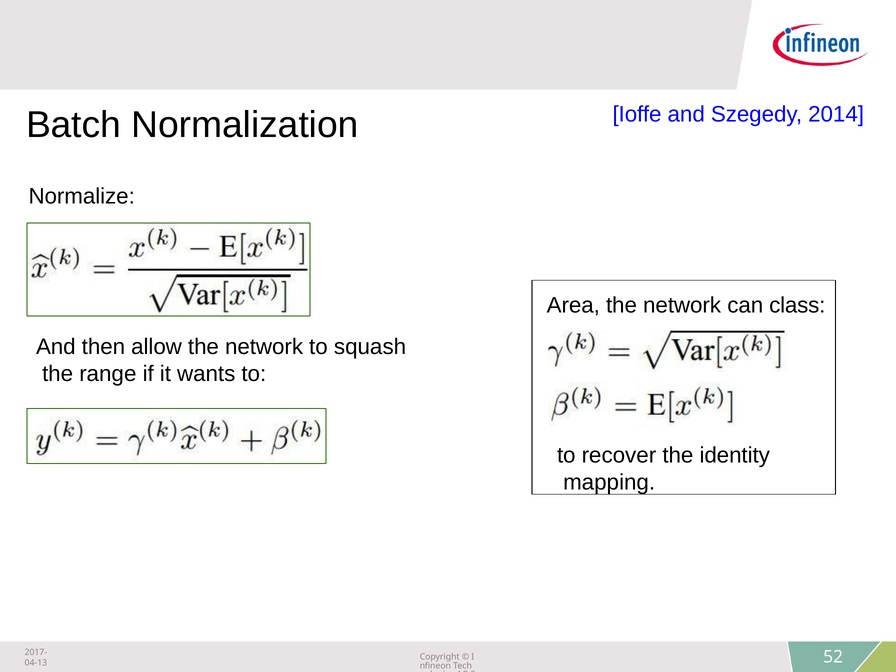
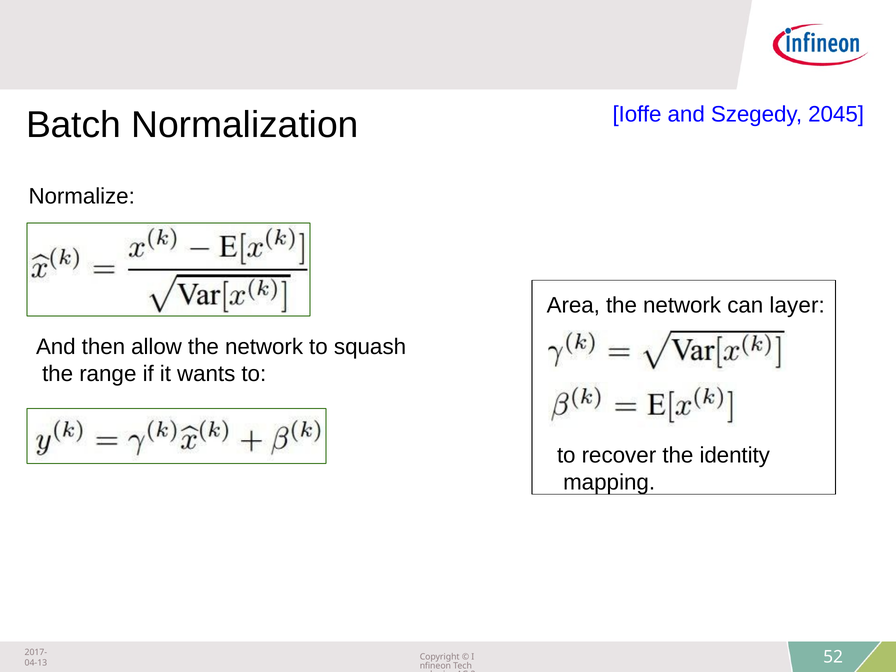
2014: 2014 -> 2045
class: class -> layer
